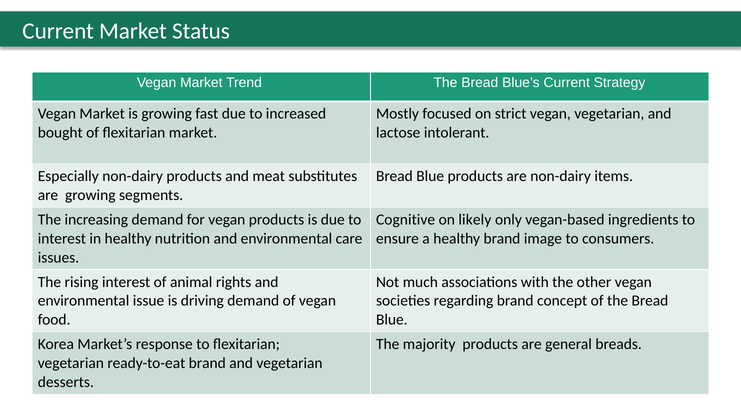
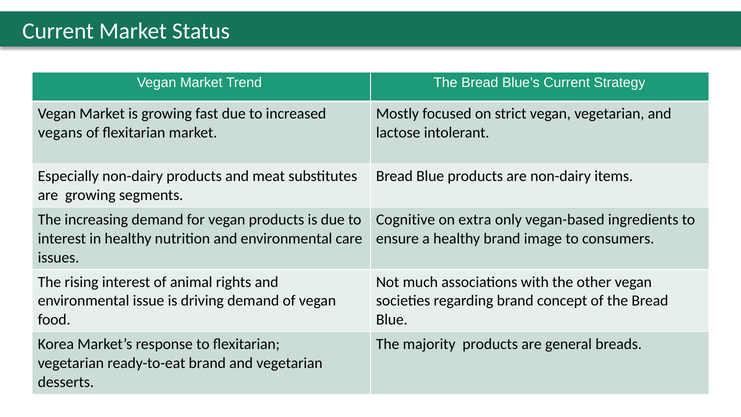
bought: bought -> vegans
likely: likely -> extra
